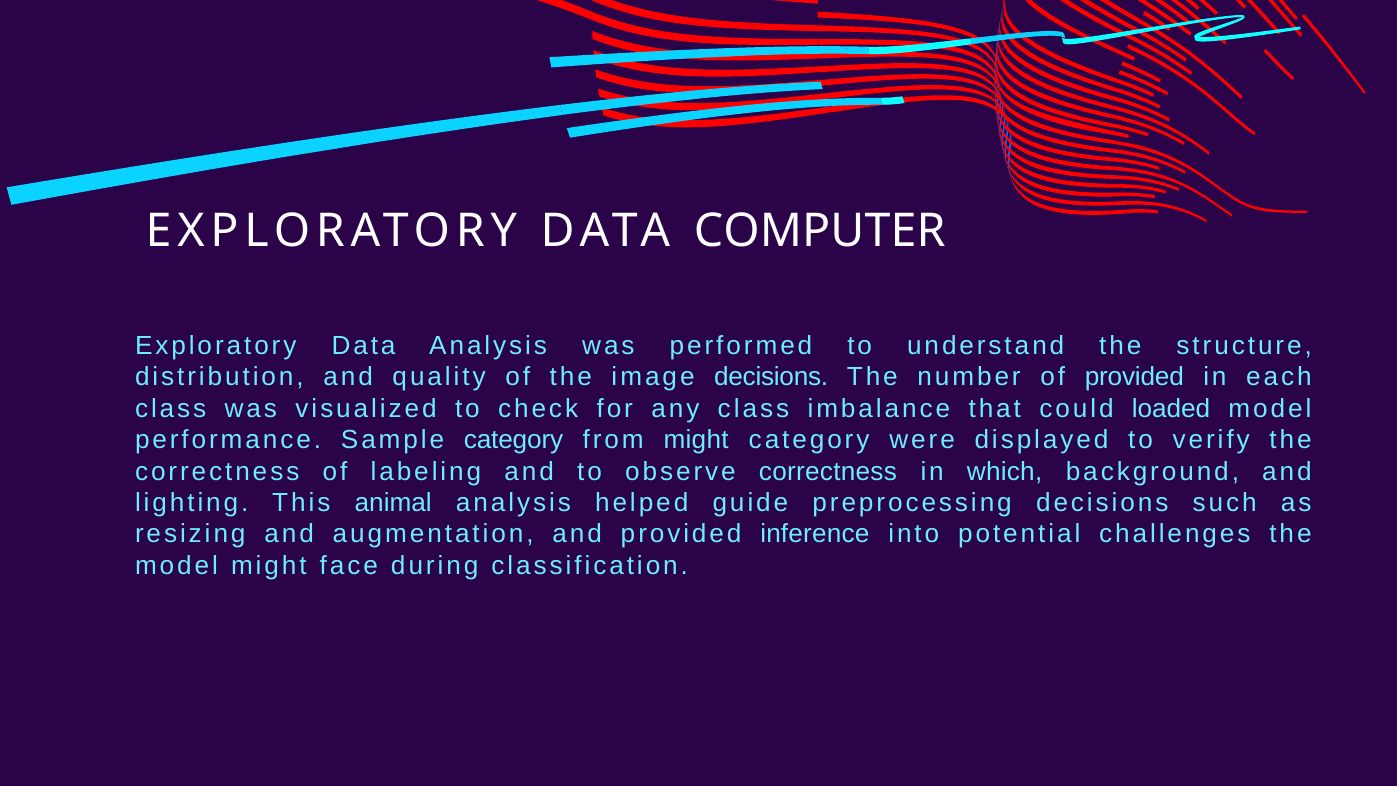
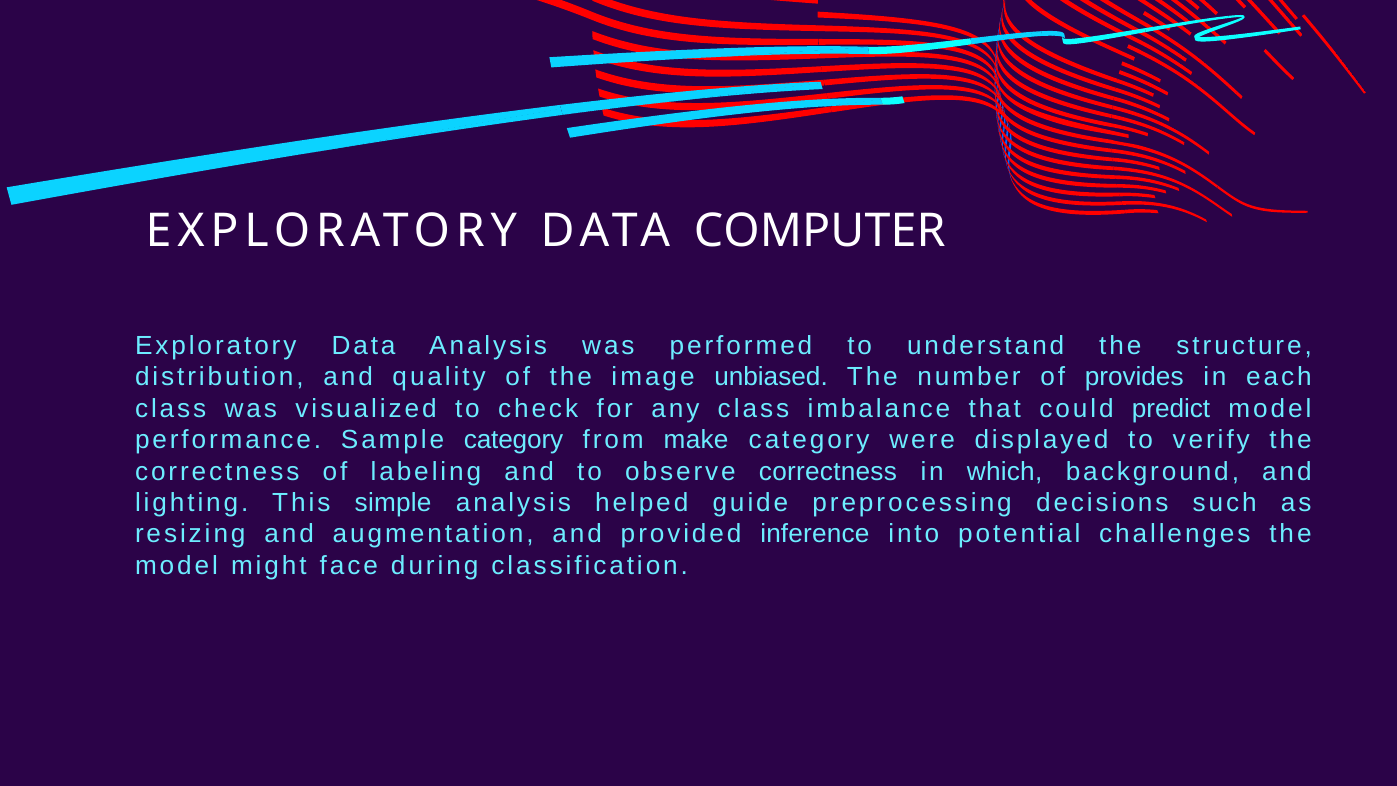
image decisions: decisions -> unbiased
of provided: provided -> provides
loaded: loaded -> predict
from might: might -> make
animal: animal -> simple
